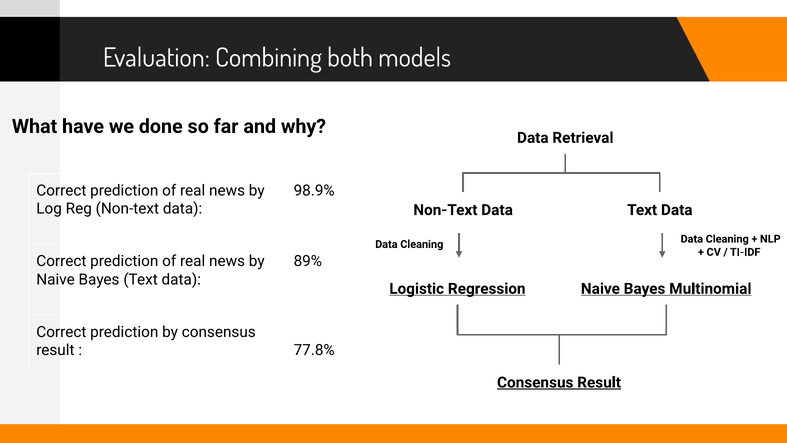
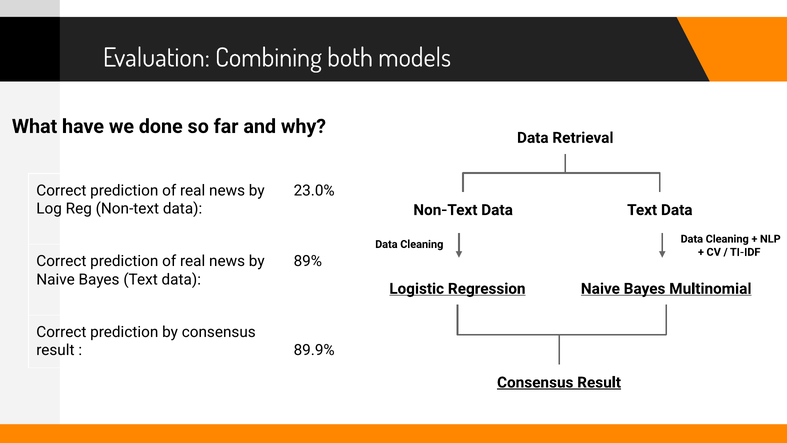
98.9%: 98.9% -> 23.0%
77.8%: 77.8% -> 89.9%
